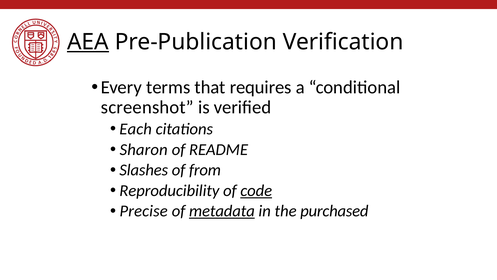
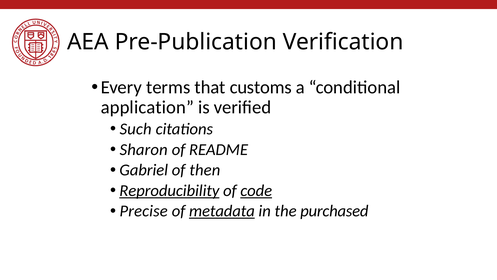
AEA underline: present -> none
requires: requires -> customs
screenshot: screenshot -> application
Each: Each -> Such
Slashes: Slashes -> Gabriel
from: from -> then
Reproducibility underline: none -> present
